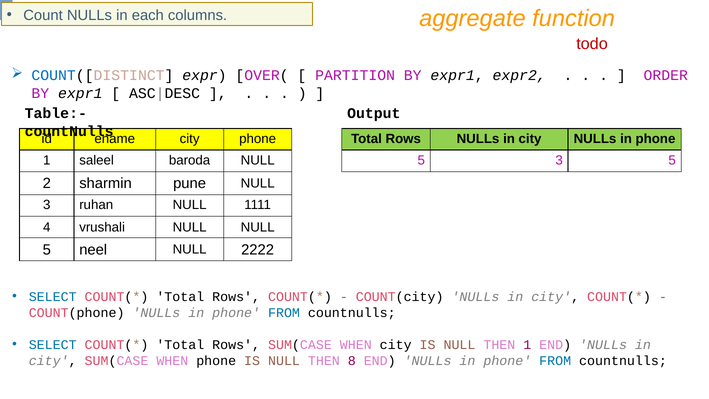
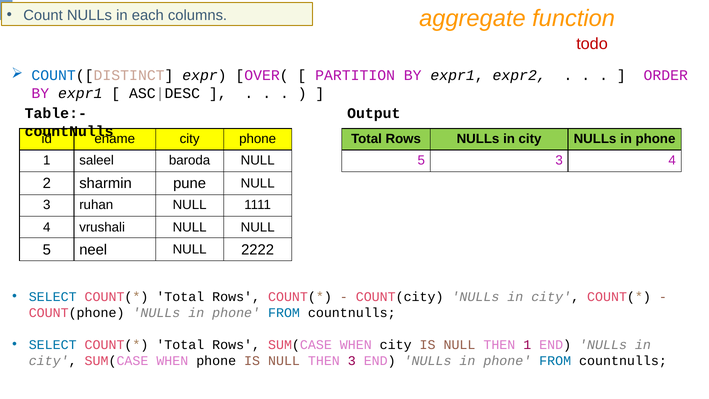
3 5: 5 -> 4
THEN 8: 8 -> 3
